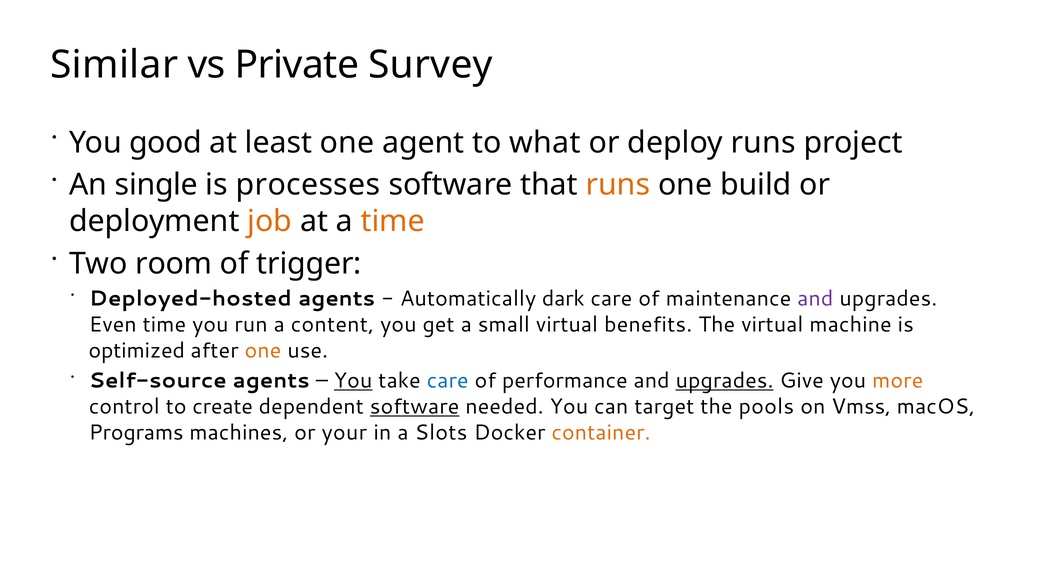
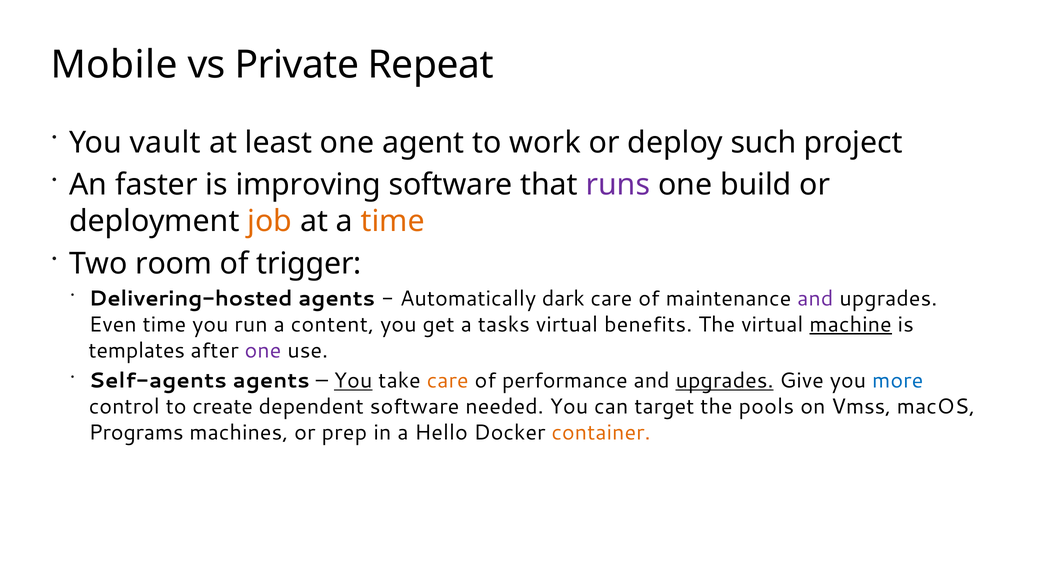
Similar: Similar -> Mobile
Survey: Survey -> Repeat
good: good -> vault
what: what -> work
deploy runs: runs -> such
single: single -> faster
processes: processes -> improving
runs at (618, 185) colour: orange -> purple
Deployed-hosted: Deployed-hosted -> Delivering-hosted
small: small -> tasks
machine underline: none -> present
optimized: optimized -> templates
one at (263, 351) colour: orange -> purple
Self-source: Self-source -> Self-agents
care at (448, 381) colour: blue -> orange
more colour: orange -> blue
software at (415, 407) underline: present -> none
your: your -> prep
Slots: Slots -> Hello
